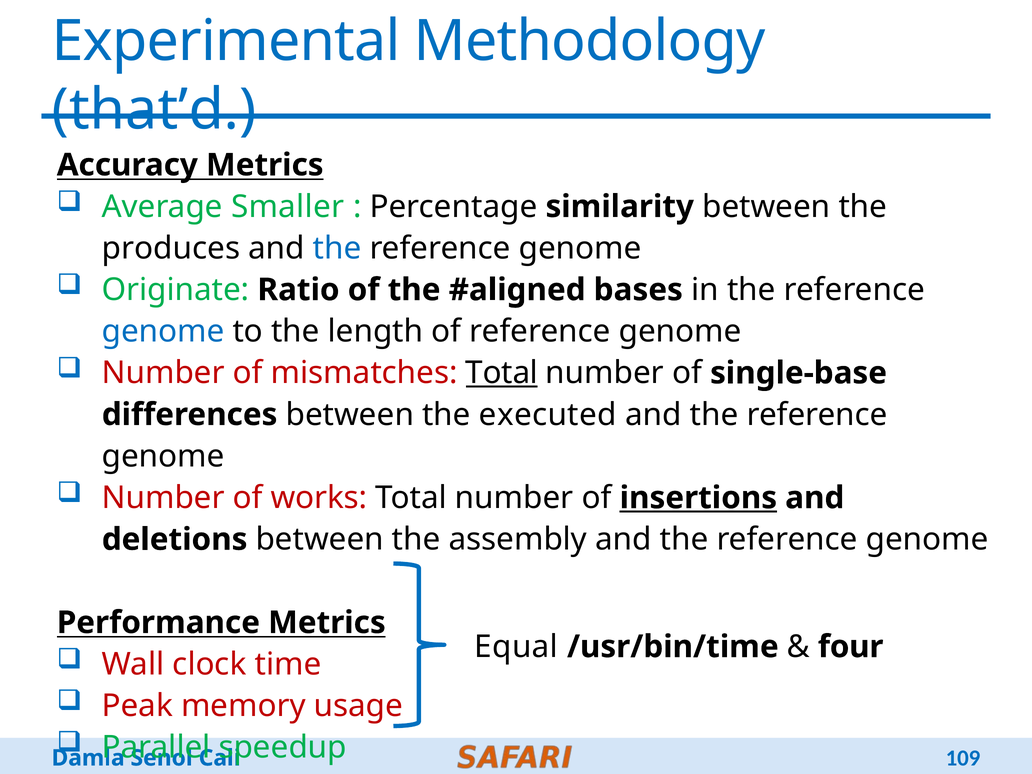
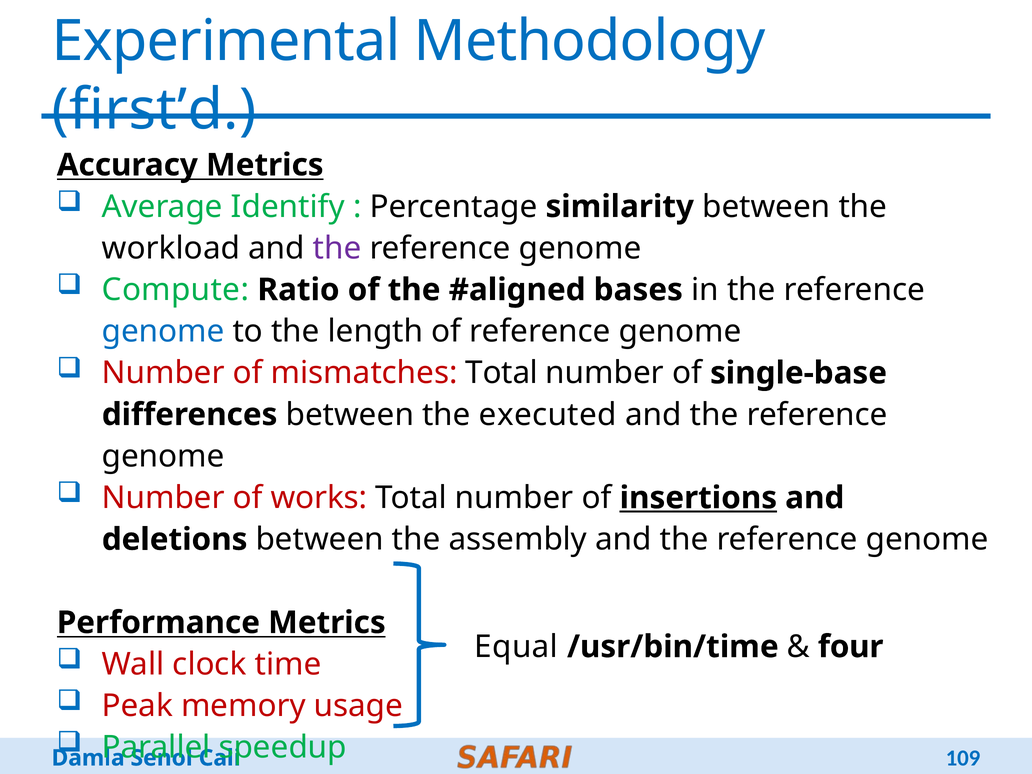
that’d: that’d -> first’d
Smaller: Smaller -> Identify
produces: produces -> workload
the at (337, 248) colour: blue -> purple
Originate: Originate -> Compute
Total at (502, 373) underline: present -> none
